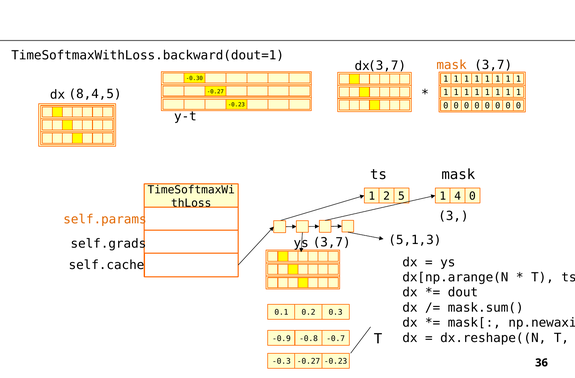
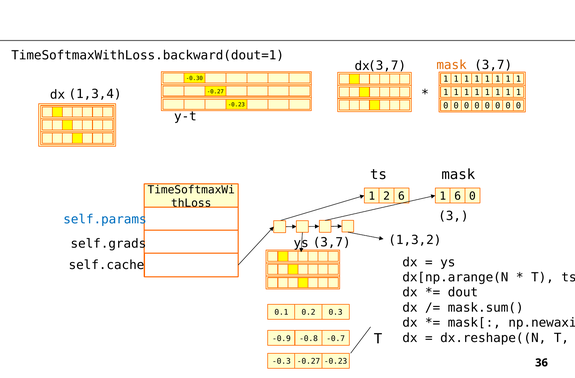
8,4,5: 8,4,5 -> 1,3,4
2 5: 5 -> 6
1 4: 4 -> 6
self.params colour: orange -> blue
5,1,3: 5,1,3 -> 1,3,2
